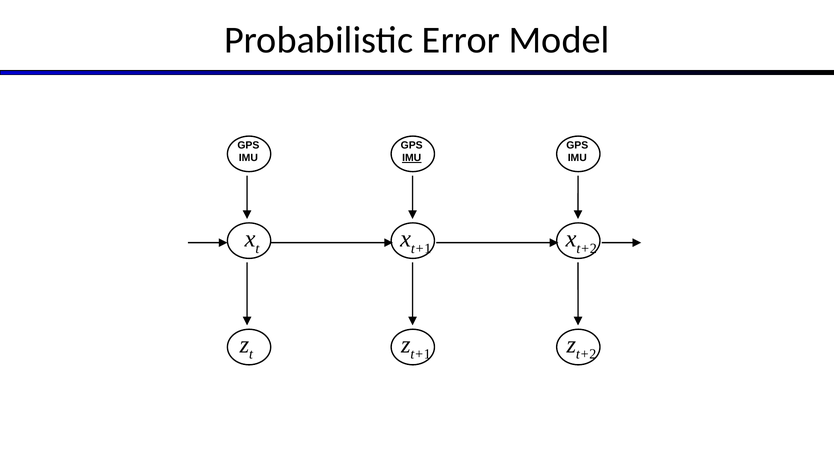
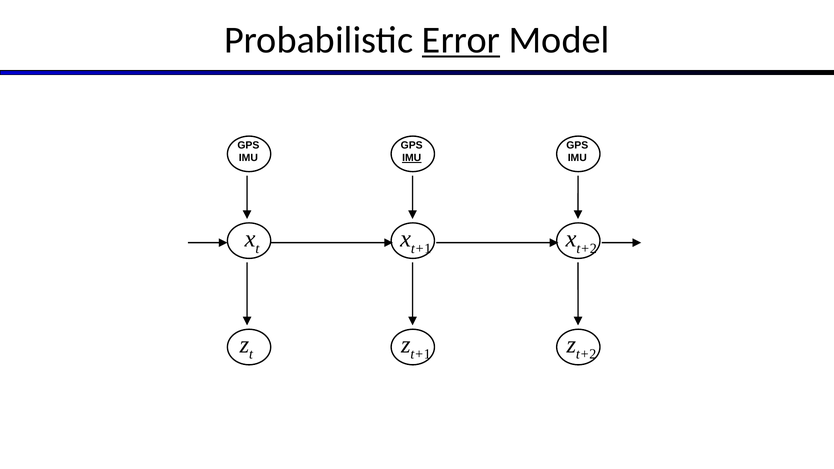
Error underline: none -> present
